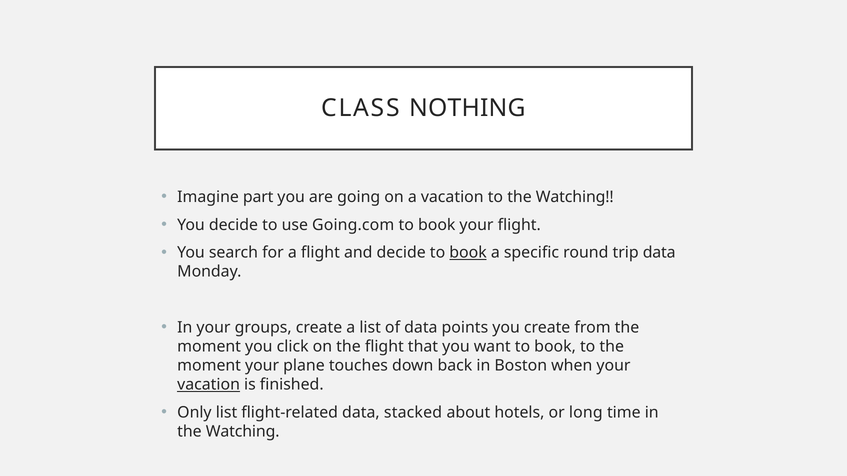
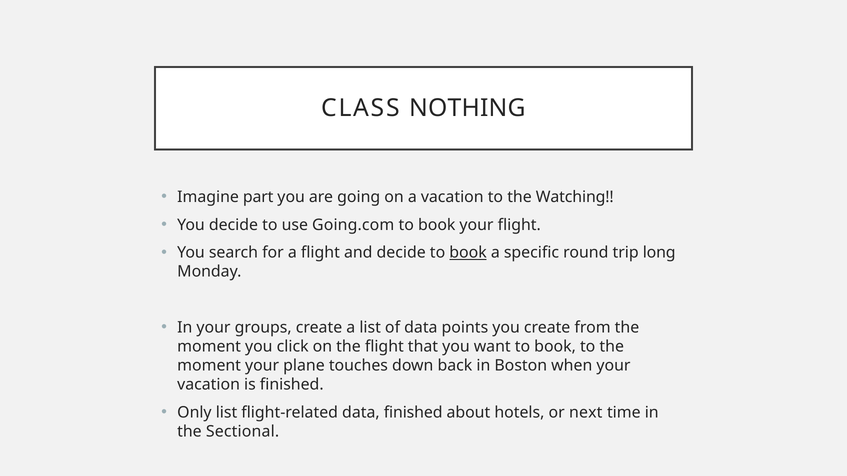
trip data: data -> long
vacation at (209, 385) underline: present -> none
data stacked: stacked -> finished
long: long -> next
Watching at (243, 432): Watching -> Sectional
